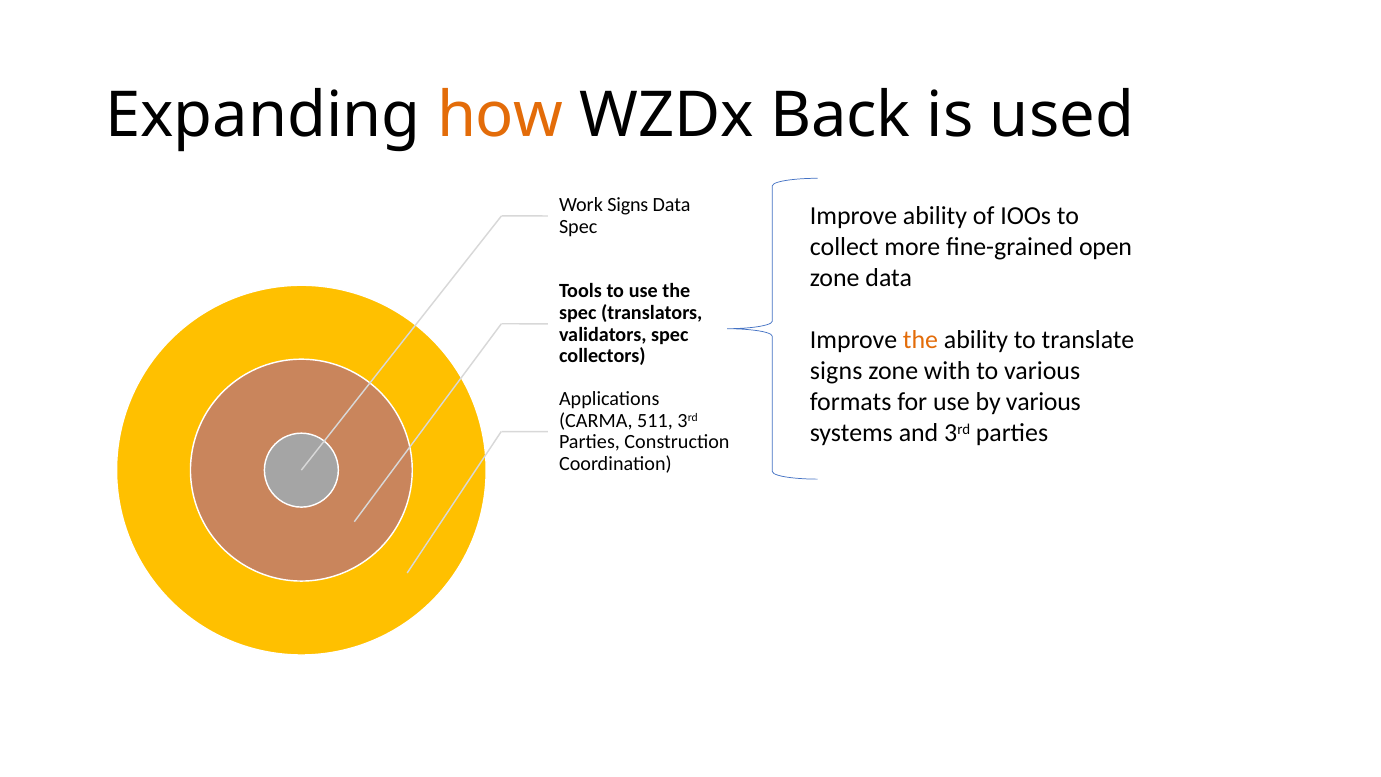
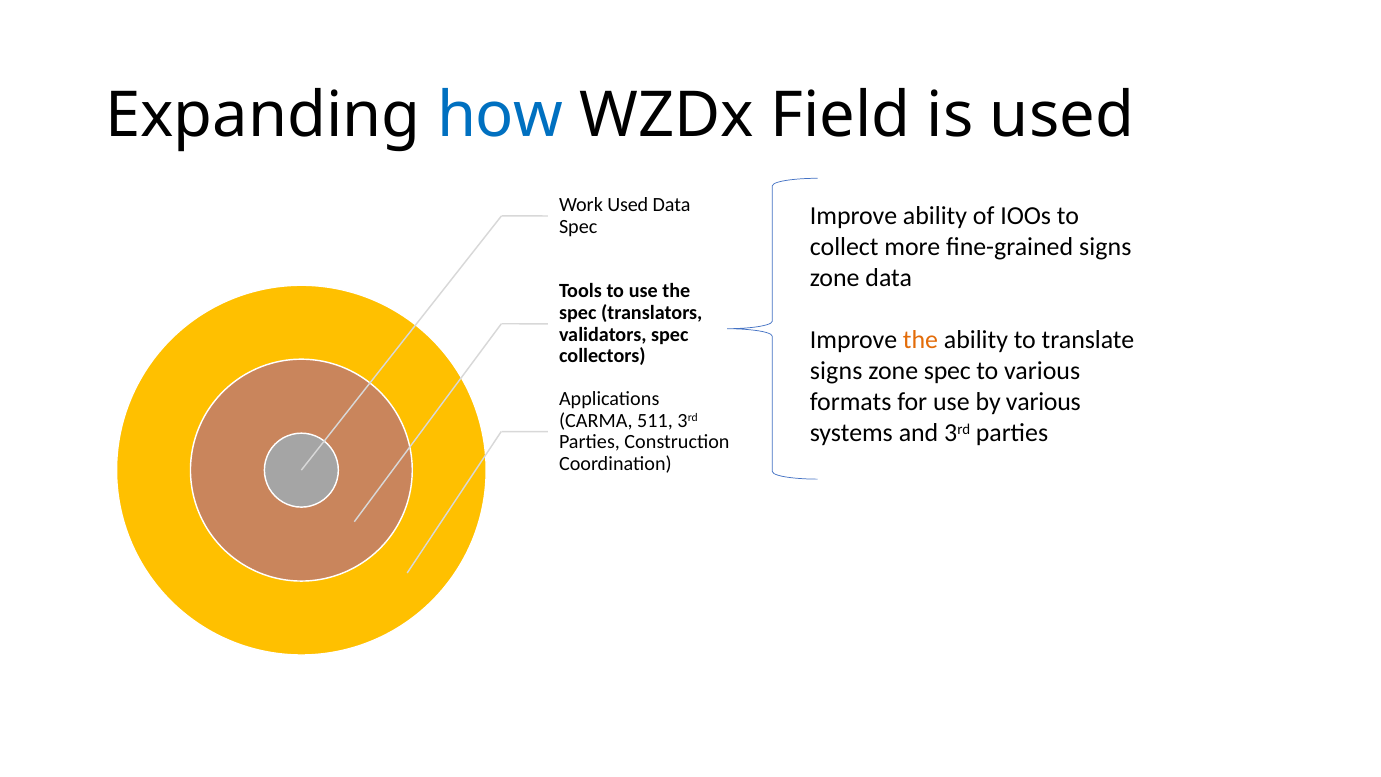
how colour: orange -> blue
Back: Back -> Field
Work Signs: Signs -> Used
fine-grained open: open -> signs
zone with: with -> spec
